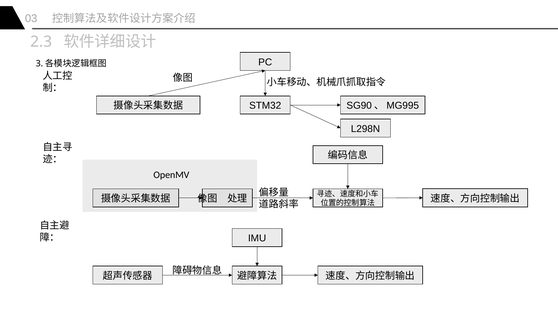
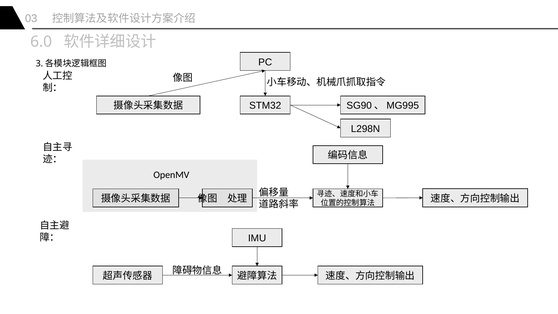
2.3: 2.3 -> 6.0
